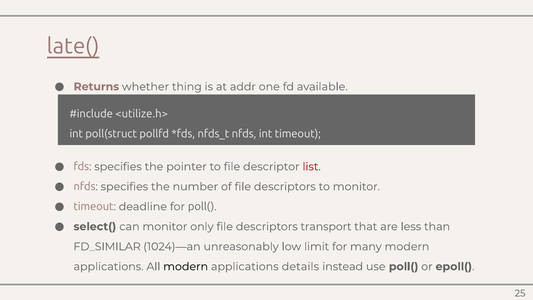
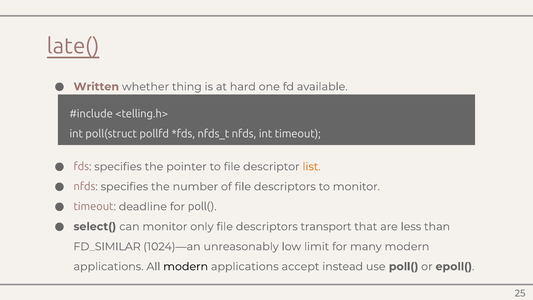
Returns: Returns -> Written
addr: addr -> hard
<utilize.h>: <utilize.h> -> <telling.h>
list colour: red -> orange
details: details -> accept
